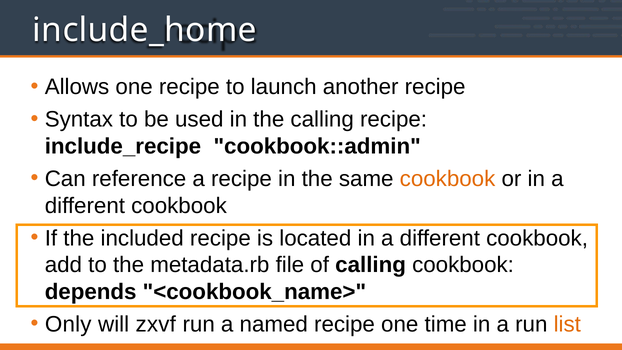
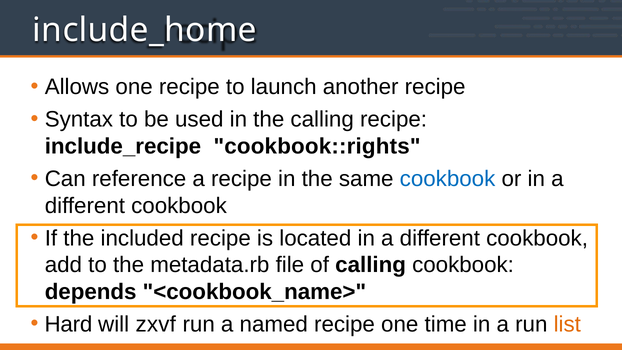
cookbook::admin: cookbook::admin -> cookbook::rights
cookbook at (448, 179) colour: orange -> blue
Only: Only -> Hard
